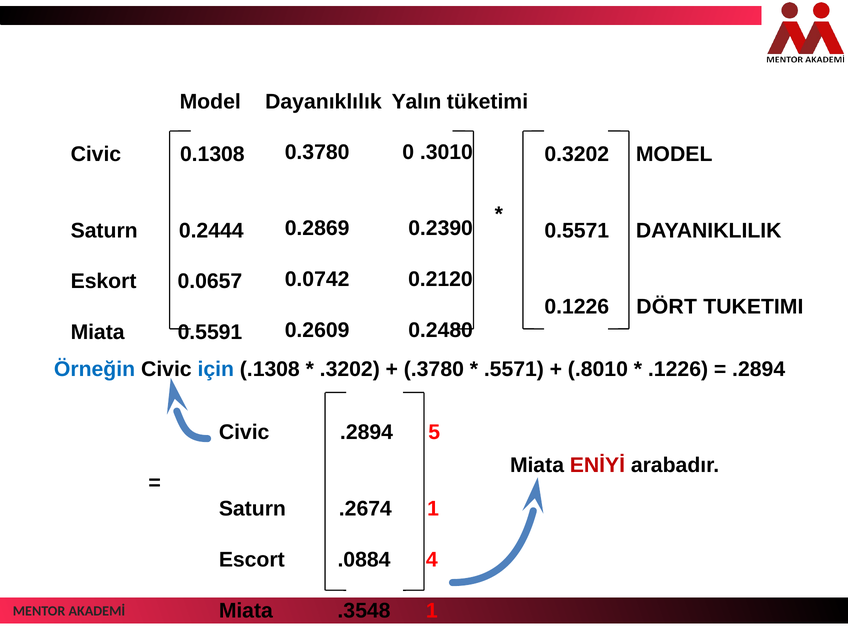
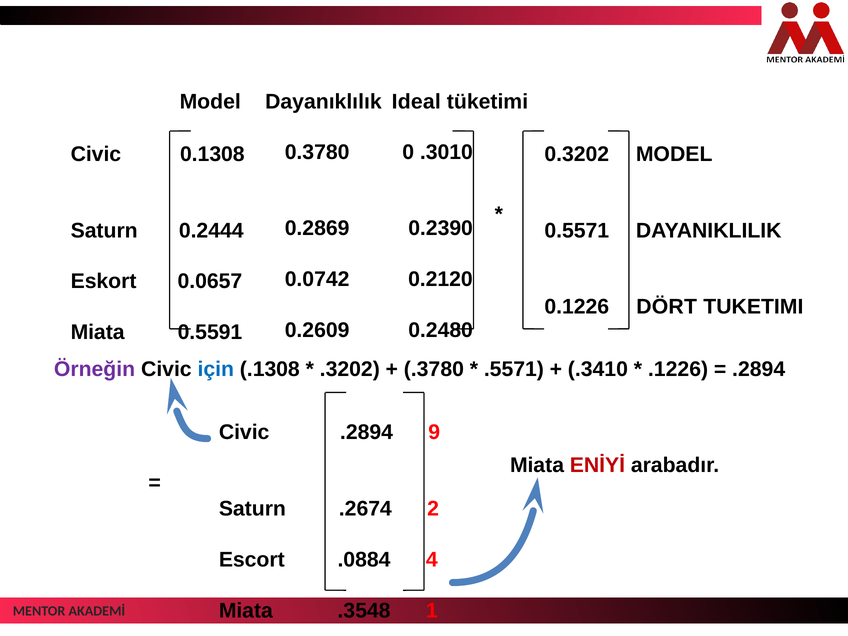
Yalın: Yalın -> Ideal
Örneğin colour: blue -> purple
.8010: .8010 -> .3410
5: 5 -> 9
.2674 1: 1 -> 2
